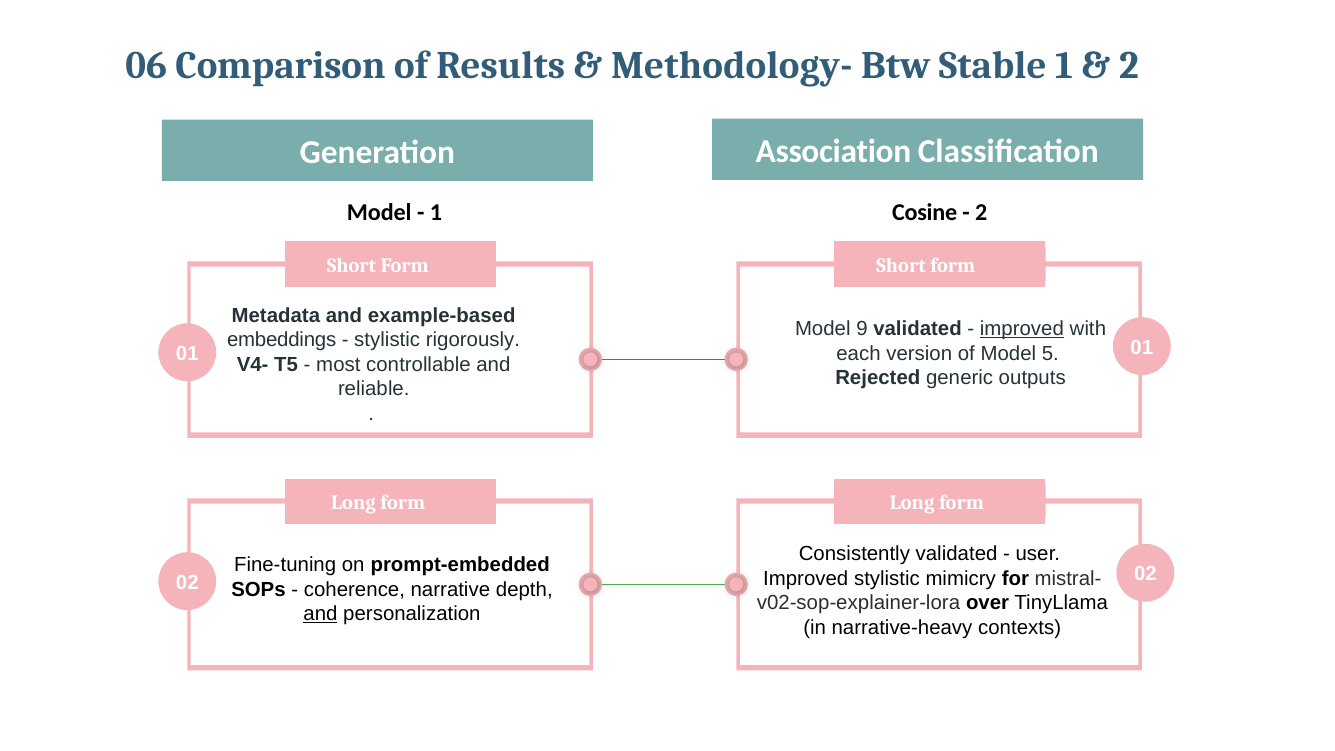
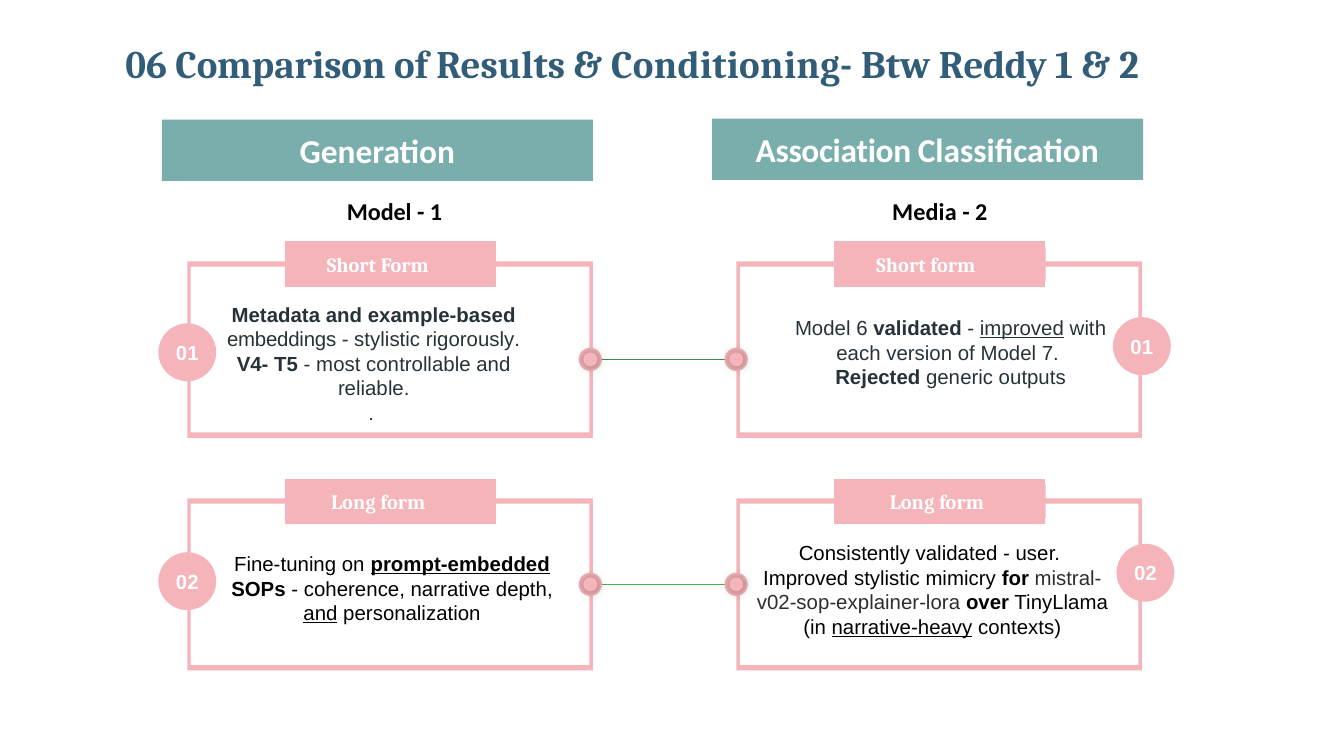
Methodology-: Methodology- -> Conditioning-
Stable: Stable -> Reddy
Cosine: Cosine -> Media
9: 9 -> 6
5: 5 -> 7
prompt-embedded underline: none -> present
narrative-heavy underline: none -> present
